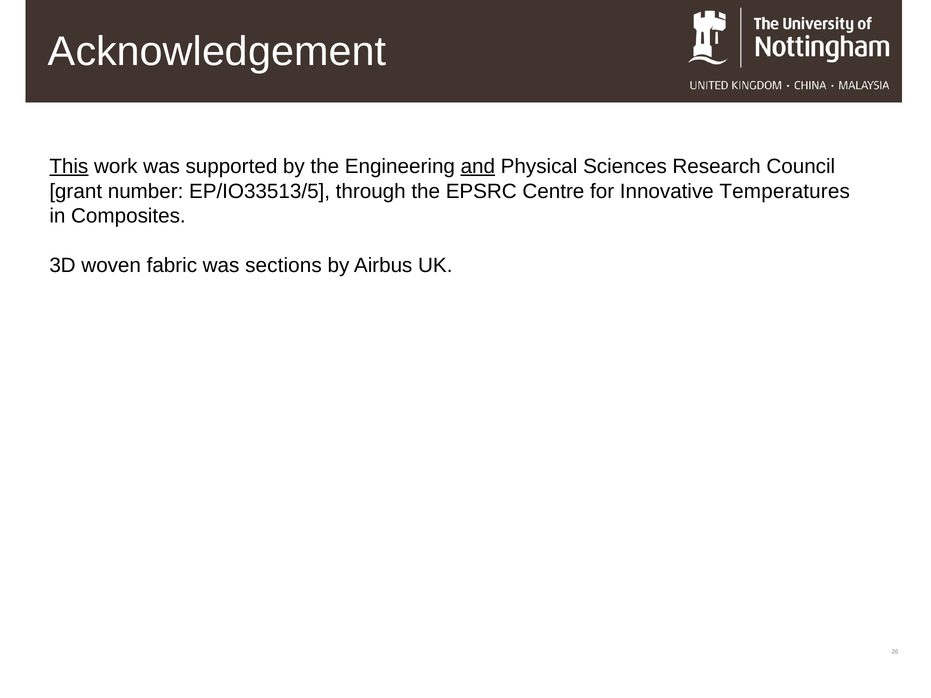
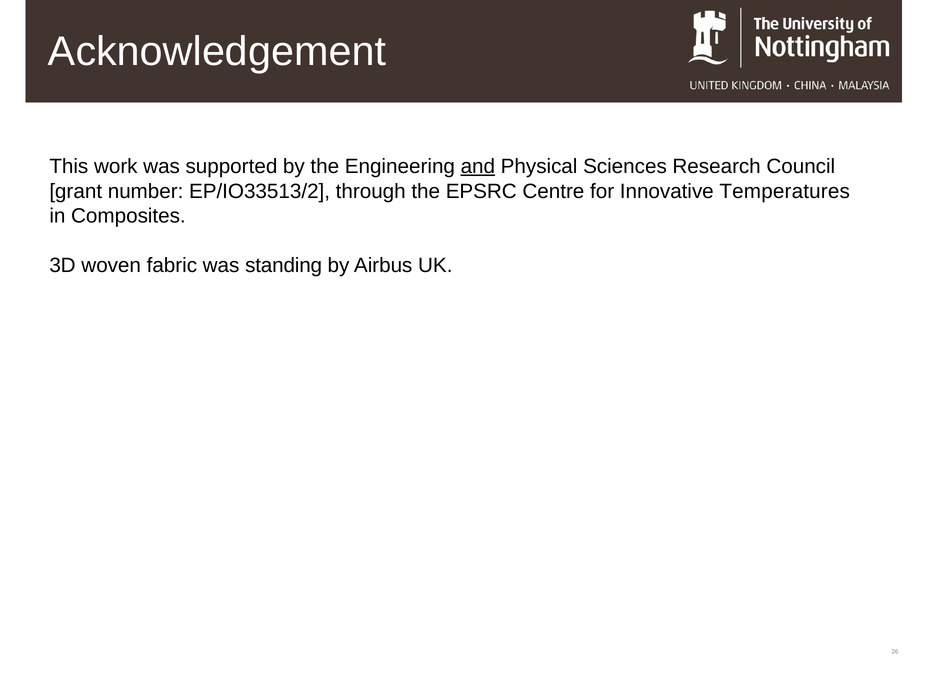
This underline: present -> none
EP/IO33513/5: EP/IO33513/5 -> EP/IO33513/2
sections: sections -> standing
